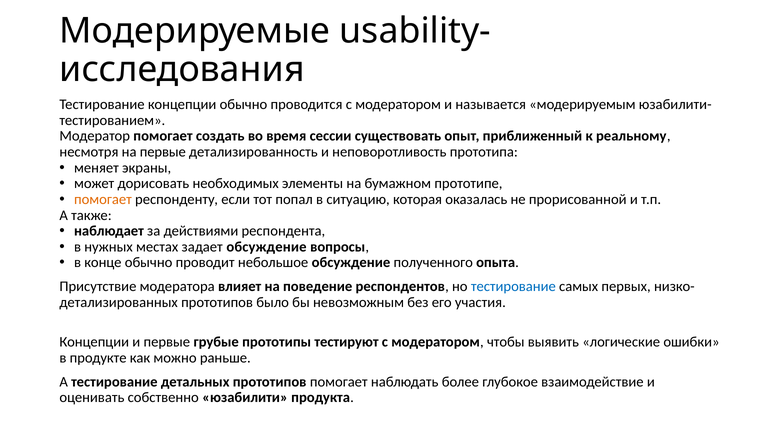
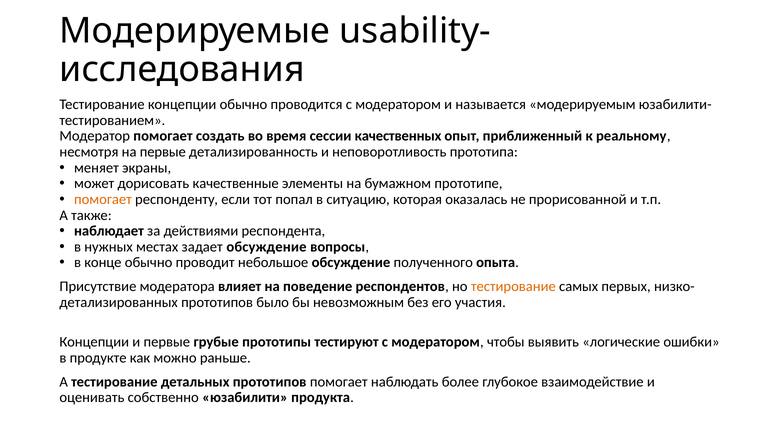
существовать: существовать -> качественных
необходимых: необходимых -> качественные
тестирование at (513, 286) colour: blue -> orange
